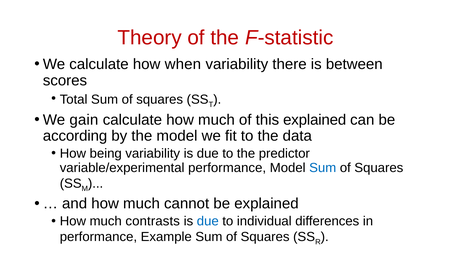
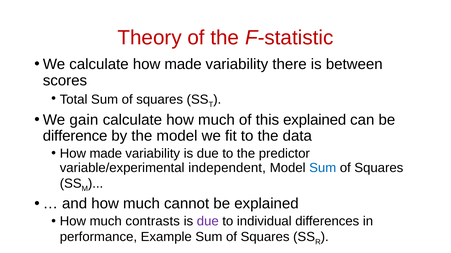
calculate how when: when -> made
according: according -> difference
being at (106, 154): being -> made
variable/experimental performance: performance -> independent
due at (208, 222) colour: blue -> purple
